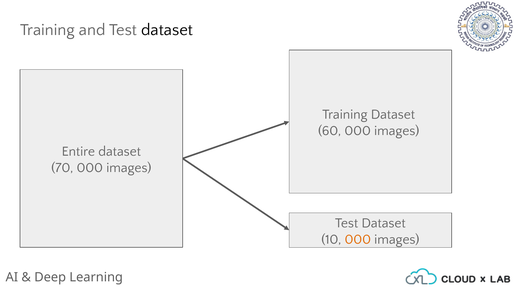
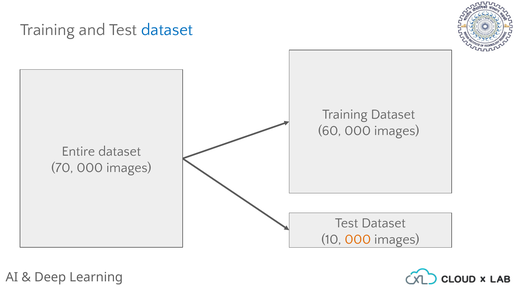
dataset at (167, 30) colour: black -> blue
